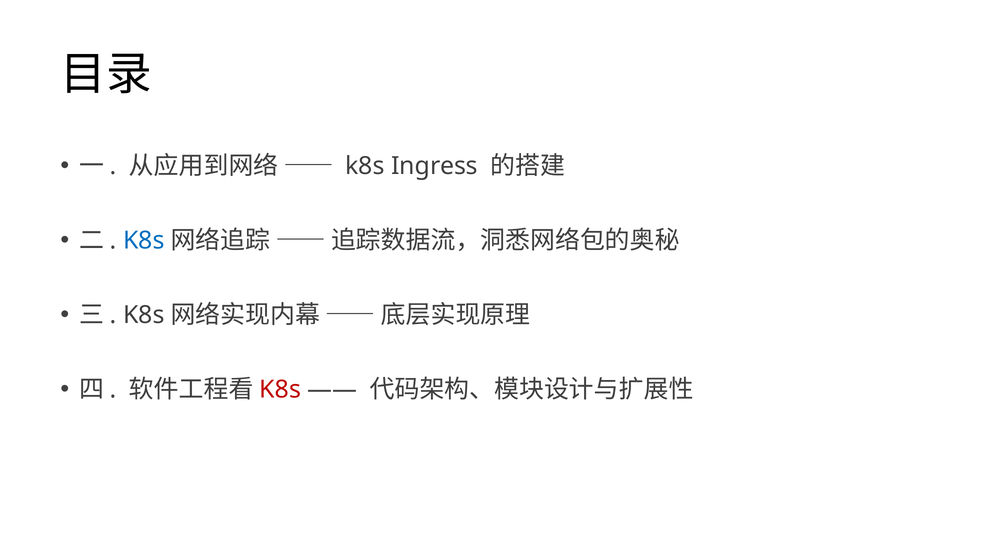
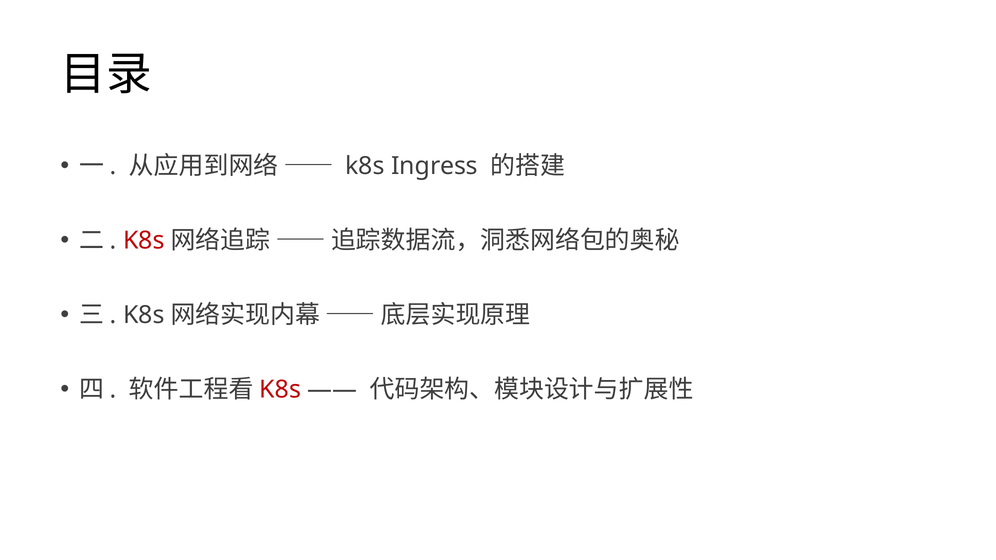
K8s at (144, 241) colour: blue -> red
